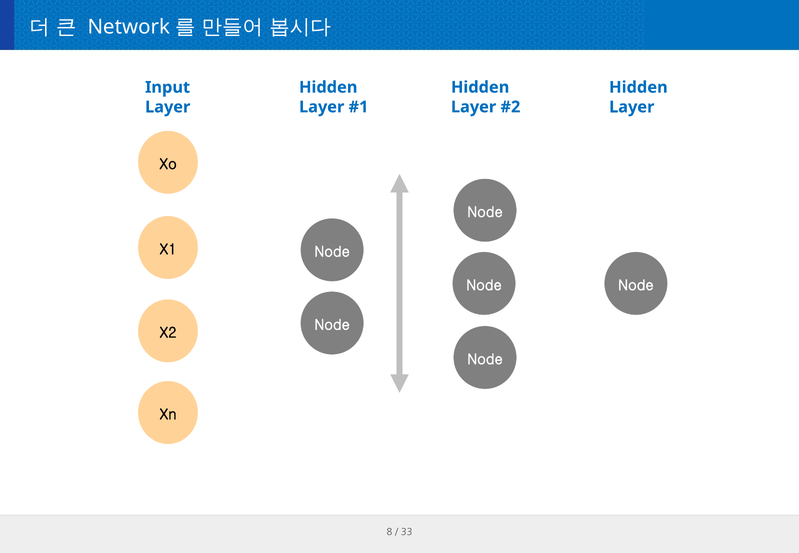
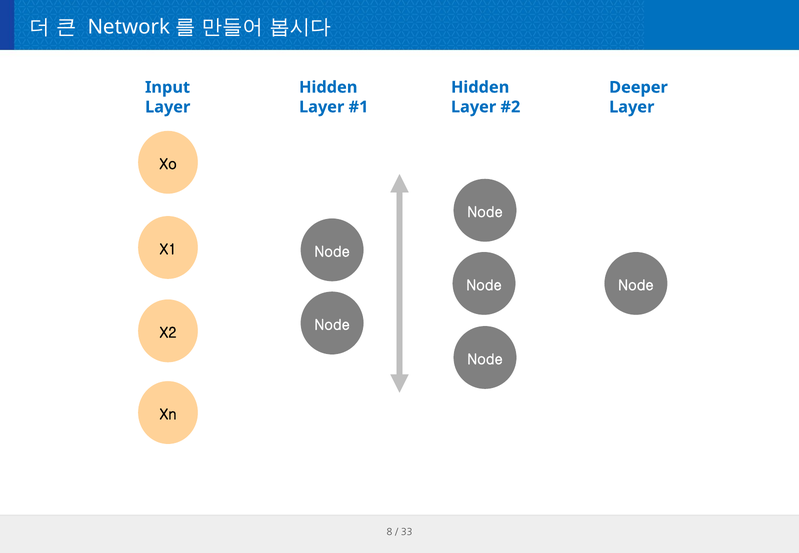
Hidden at (638, 87): Hidden -> Deeper
